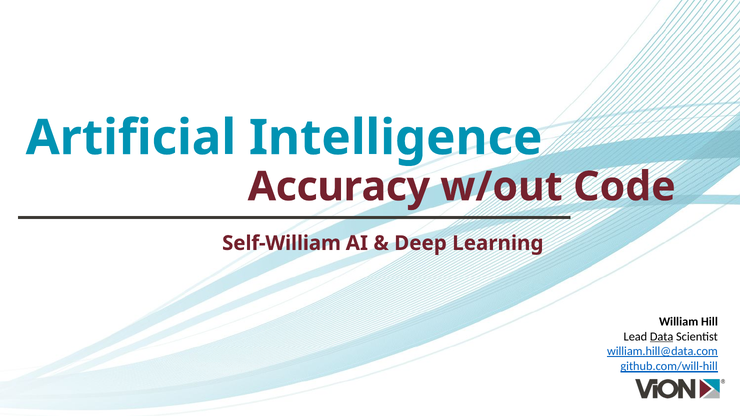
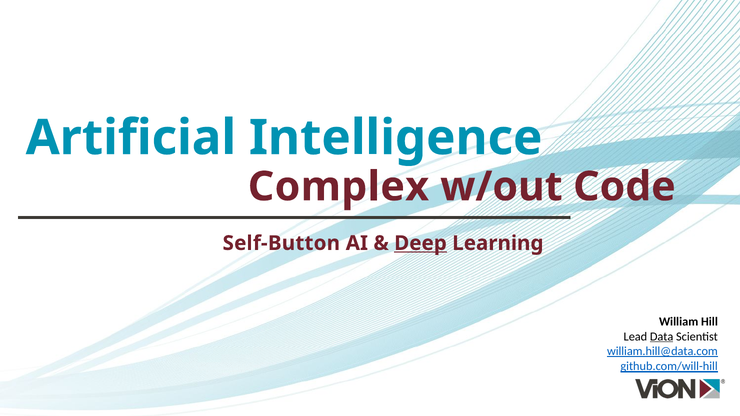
Accuracy: Accuracy -> Complex
Self-William: Self-William -> Self-Button
Deep underline: none -> present
